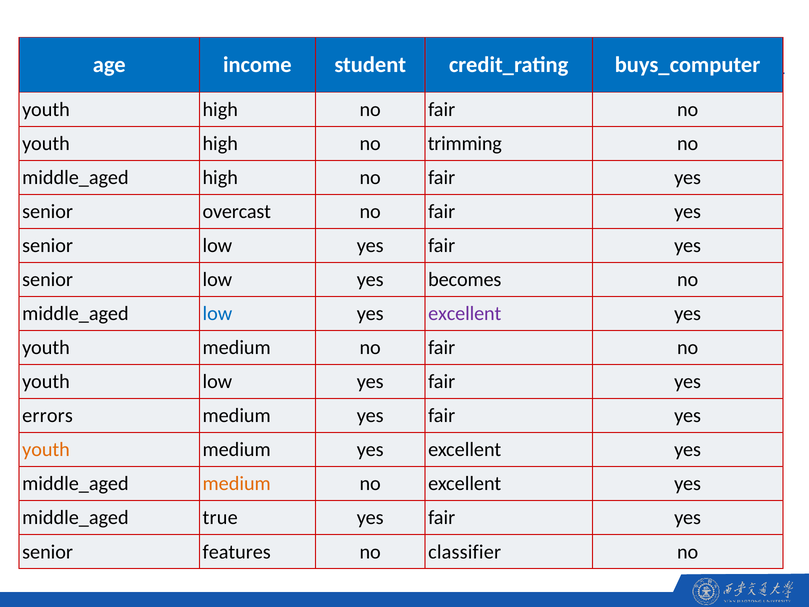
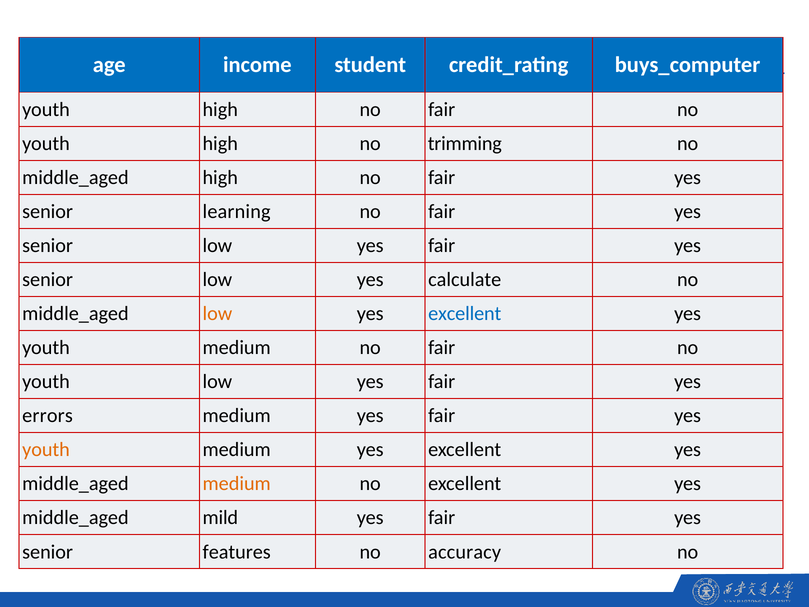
overcast: overcast -> learning
becomes: becomes -> calculate
low at (217, 314) colour: blue -> orange
excellent at (465, 314) colour: purple -> blue
true: true -> mild
classifier: classifier -> accuracy
